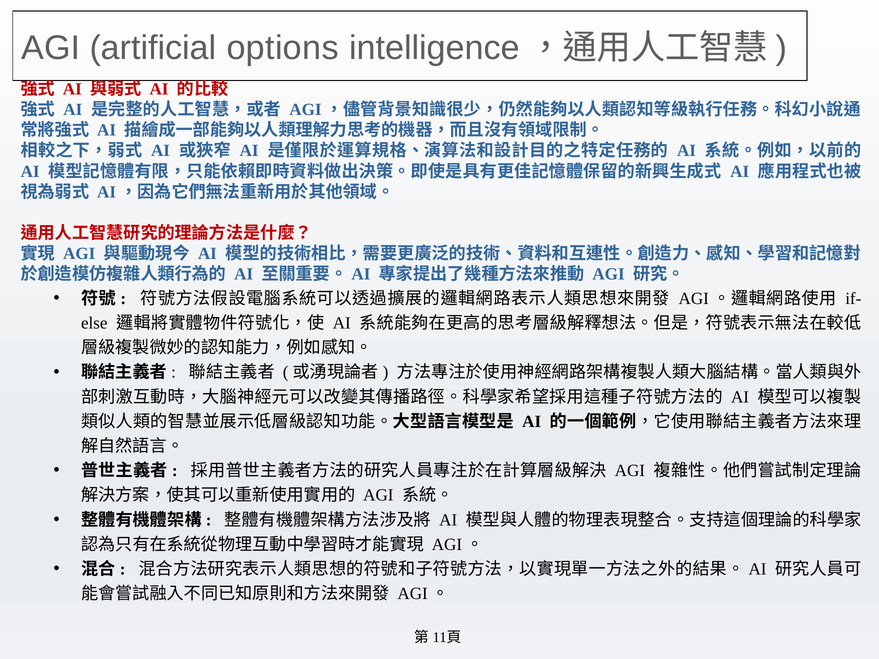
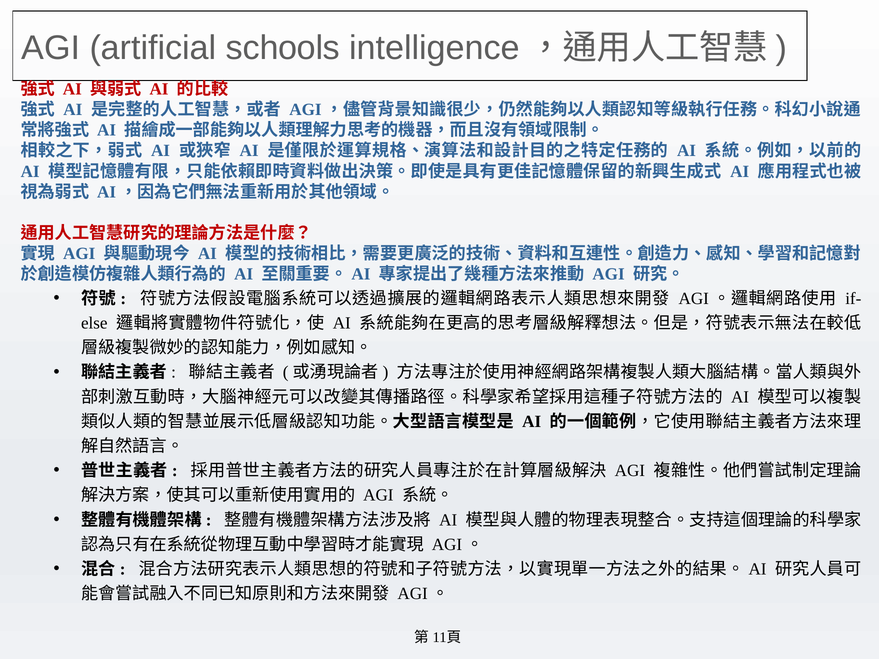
options: options -> schools
